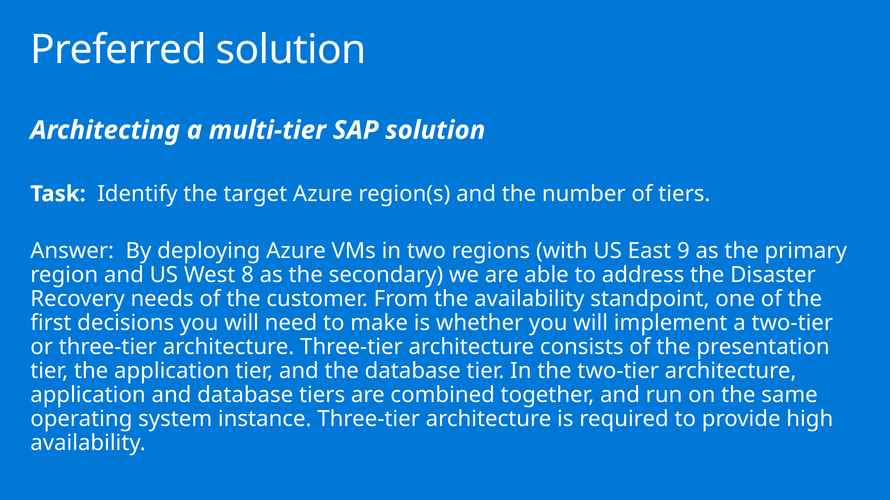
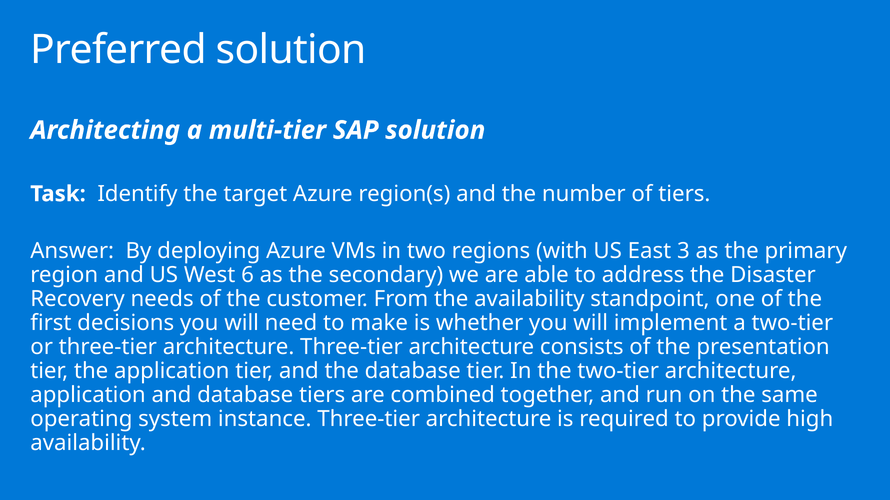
9: 9 -> 3
8: 8 -> 6
